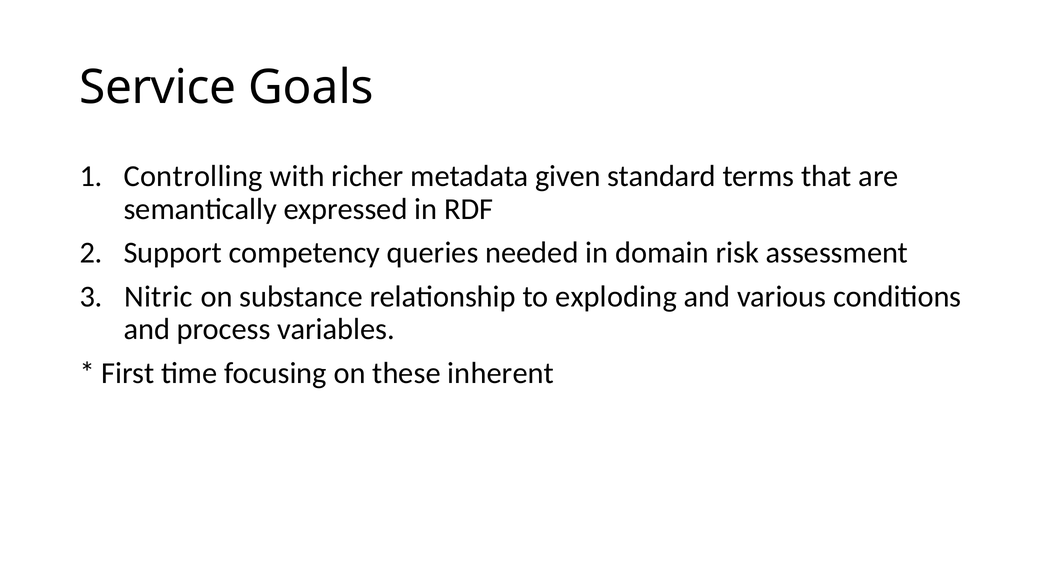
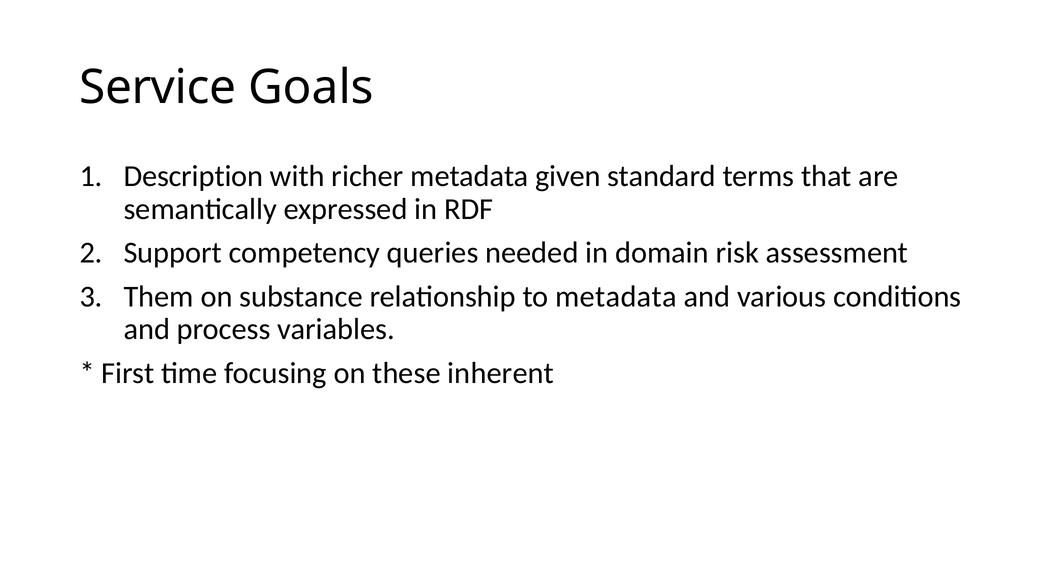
Controlling: Controlling -> Description
Nitric: Nitric -> Them
to exploding: exploding -> metadata
